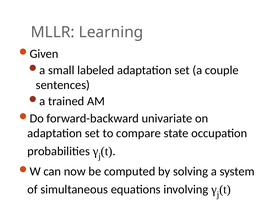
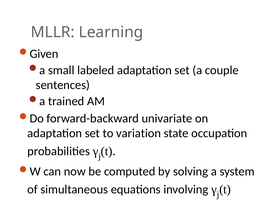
compare: compare -> variation
